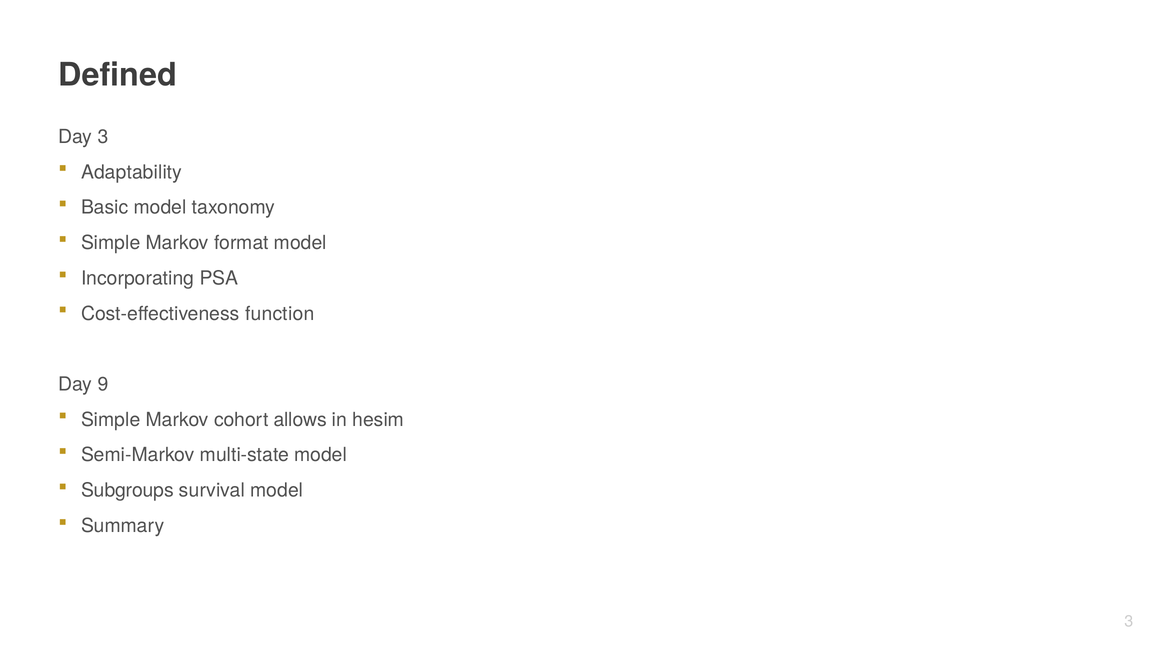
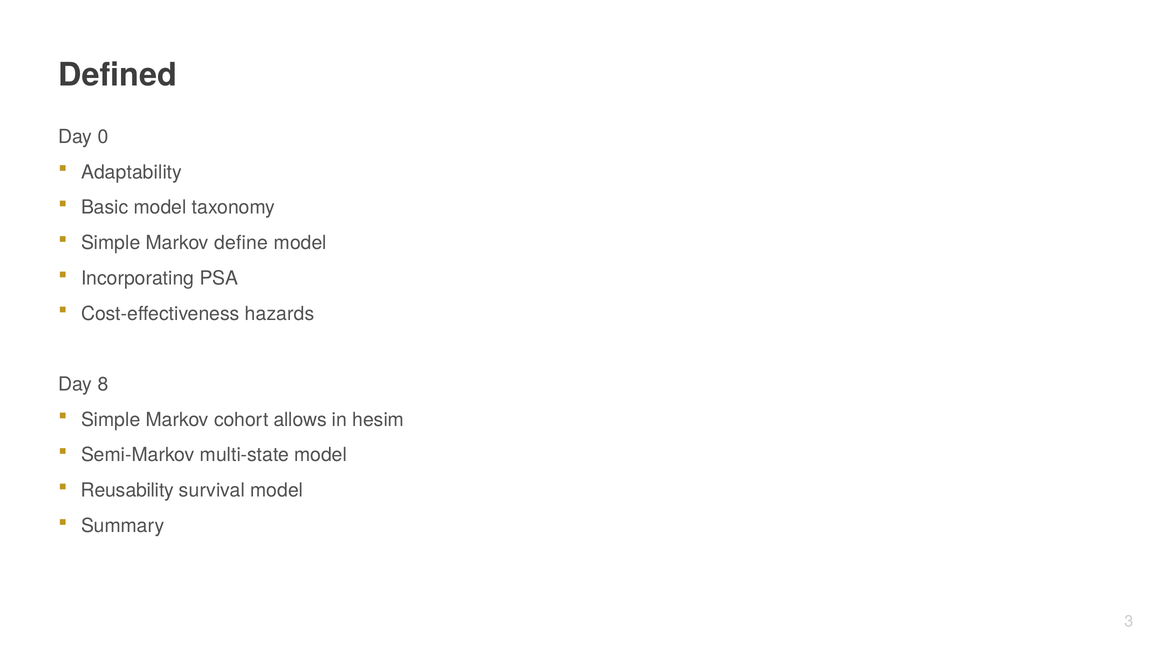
Day 3: 3 -> 0
format: format -> define
function: function -> hazards
9: 9 -> 8
Subgroups: Subgroups -> Reusability
